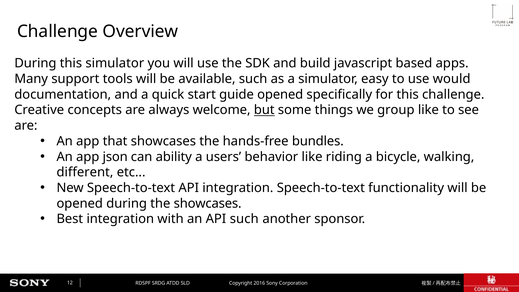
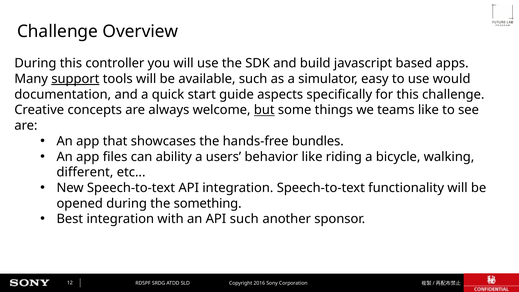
this simulator: simulator -> controller
support underline: none -> present
guide opened: opened -> aspects
group: group -> teams
json: json -> files
the showcases: showcases -> something
